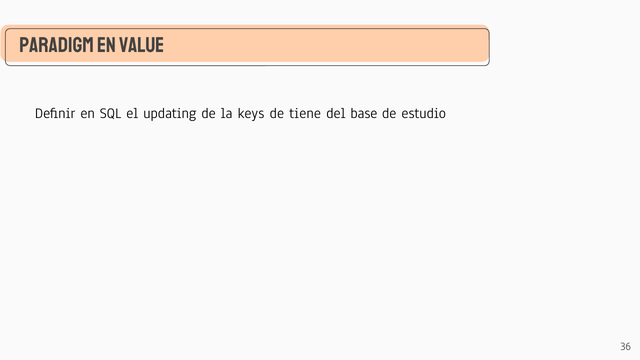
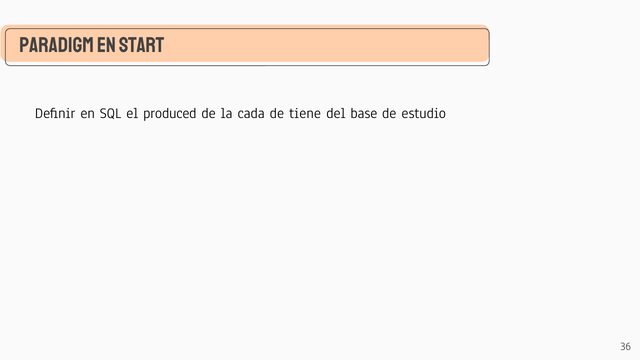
value: value -> start
updating: updating -> produced
keys: keys -> cada
